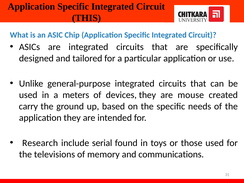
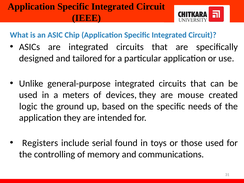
THIS: THIS -> IEEE
carry: carry -> logic
Research: Research -> Registers
televisions: televisions -> controlling
